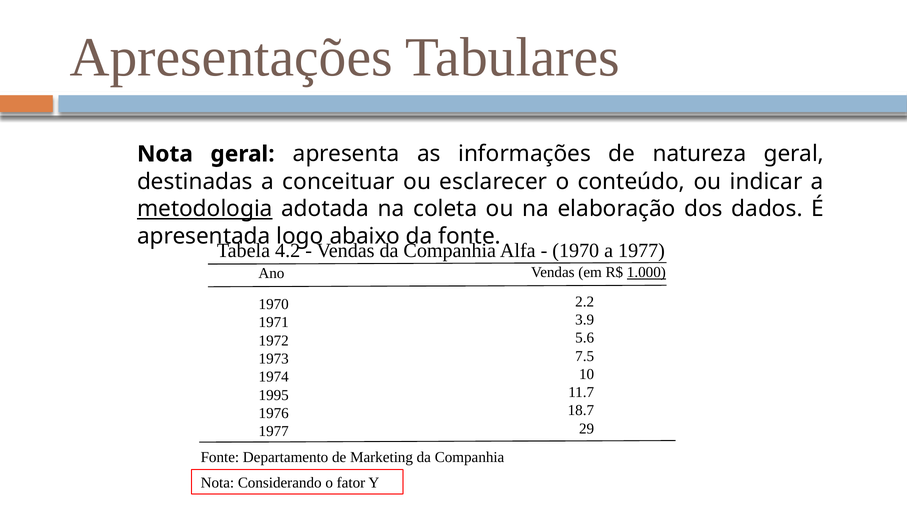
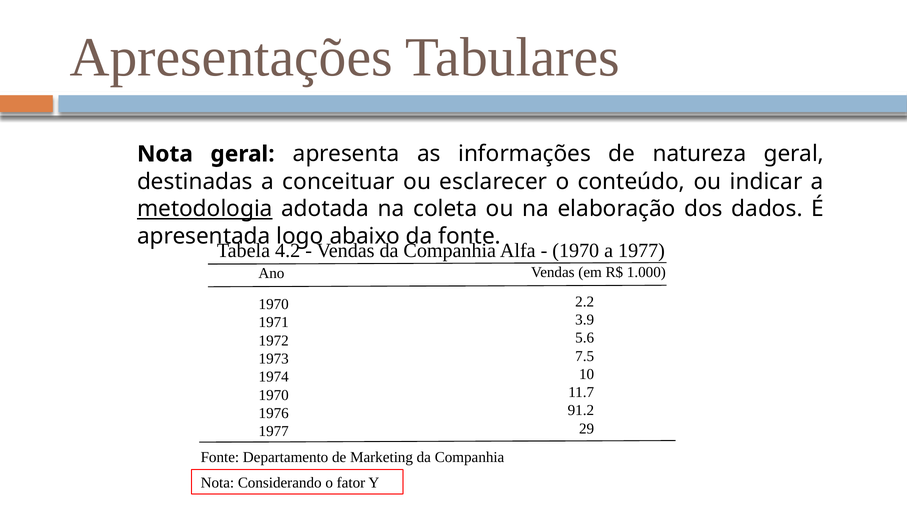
1.000 underline: present -> none
1995 at (274, 395): 1995 -> 1970
18.7: 18.7 -> 91.2
